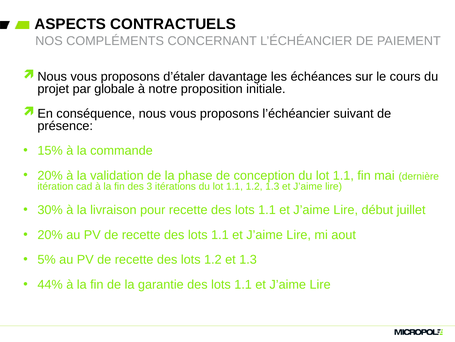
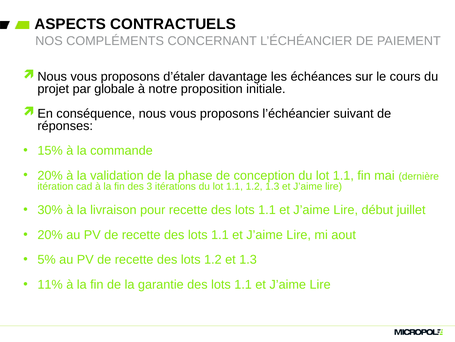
présence: présence -> réponses
44%: 44% -> 11%
